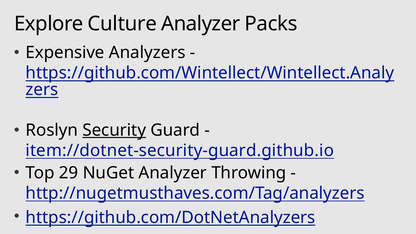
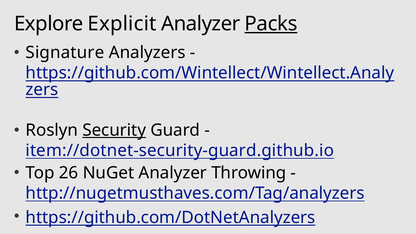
Culture: Culture -> Explicit
Packs underline: none -> present
Expensive: Expensive -> Signature
29: 29 -> 26
